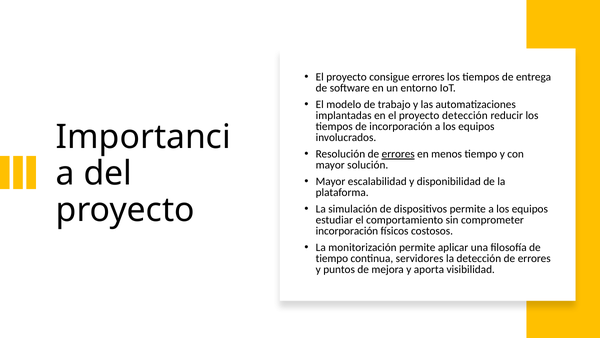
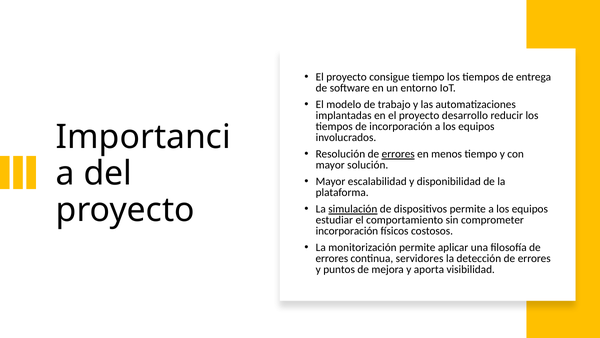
consigue errores: errores -> tiempo
proyecto detección: detección -> desarrollo
simulación underline: none -> present
tiempo at (332, 258): tiempo -> errores
